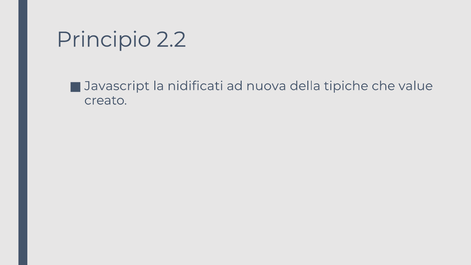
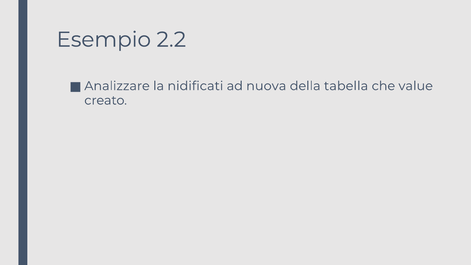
Principio: Principio -> Esempio
Javascript: Javascript -> Analizzare
tipiche: tipiche -> tabella
